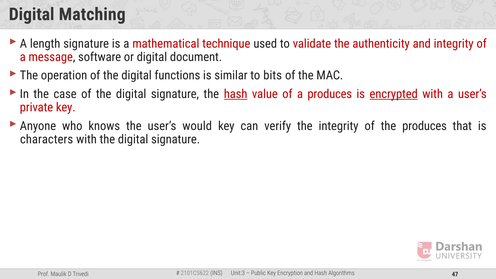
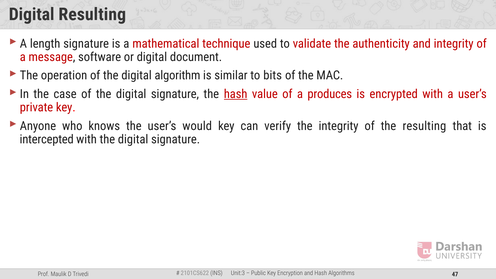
Digital Matching: Matching -> Resulting
functions: functions -> algorithm
encrypted underline: present -> none
the produces: produces -> resulting
characters: characters -> intercepted
